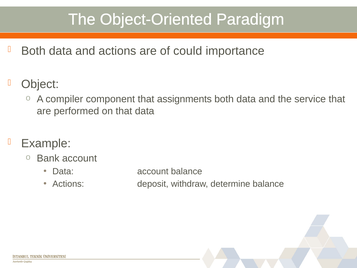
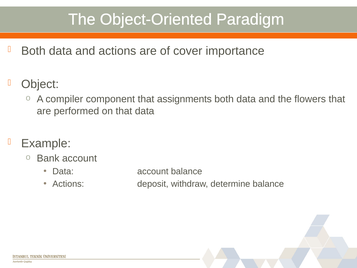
could: could -> cover
service: service -> flowers
